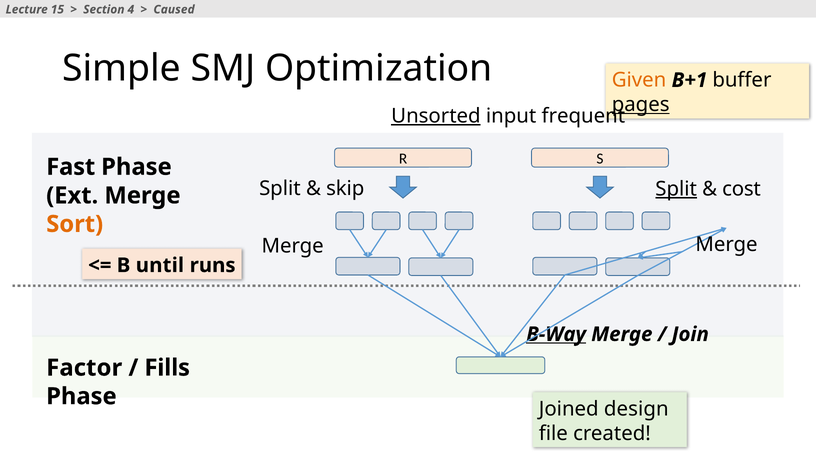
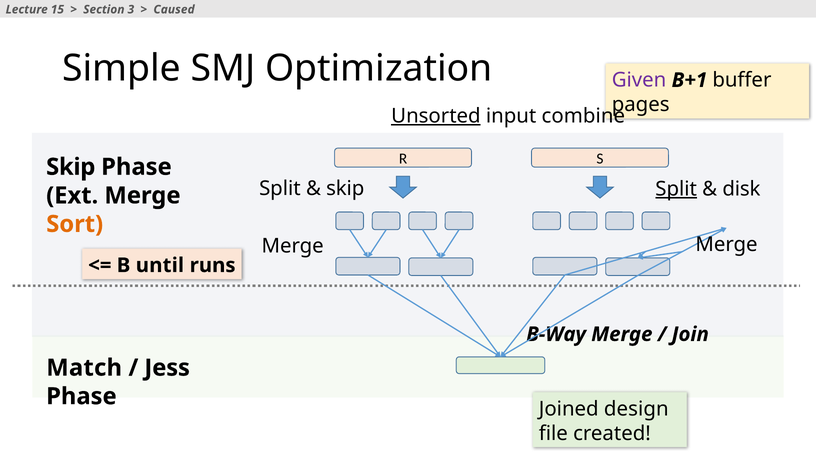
4: 4 -> 3
Given colour: orange -> purple
pages underline: present -> none
frequent: frequent -> combine
Fast at (71, 167): Fast -> Skip
cost: cost -> disk
B-Way underline: present -> none
Factor: Factor -> Match
Fills: Fills -> Jess
